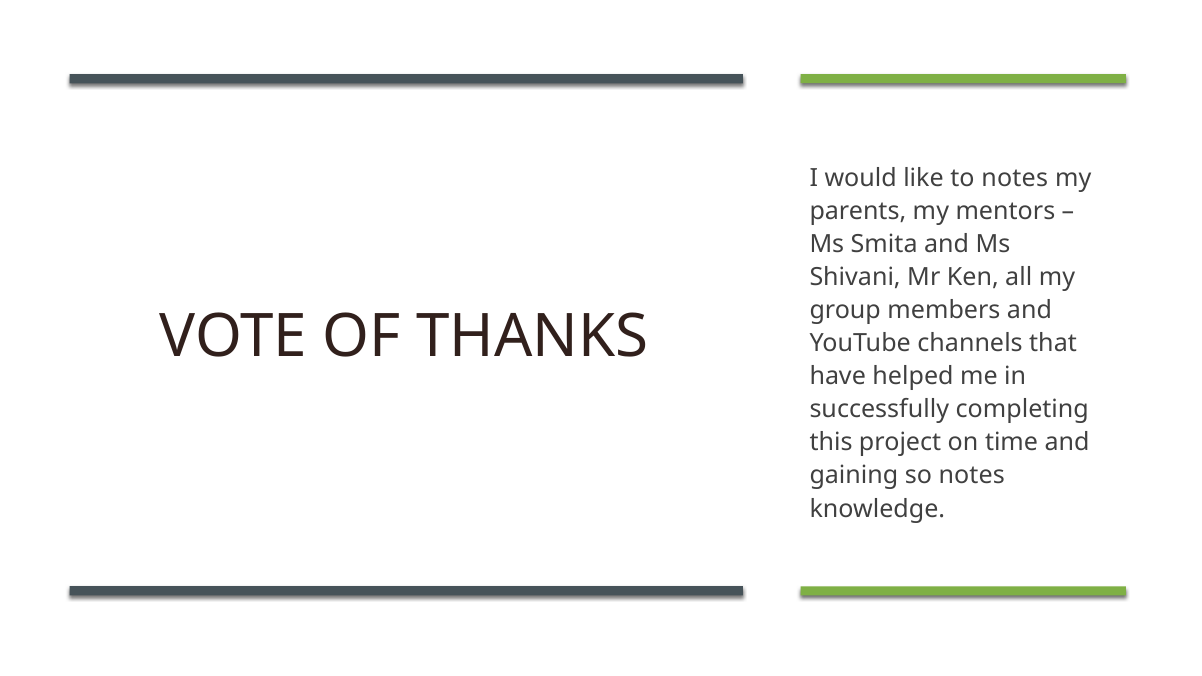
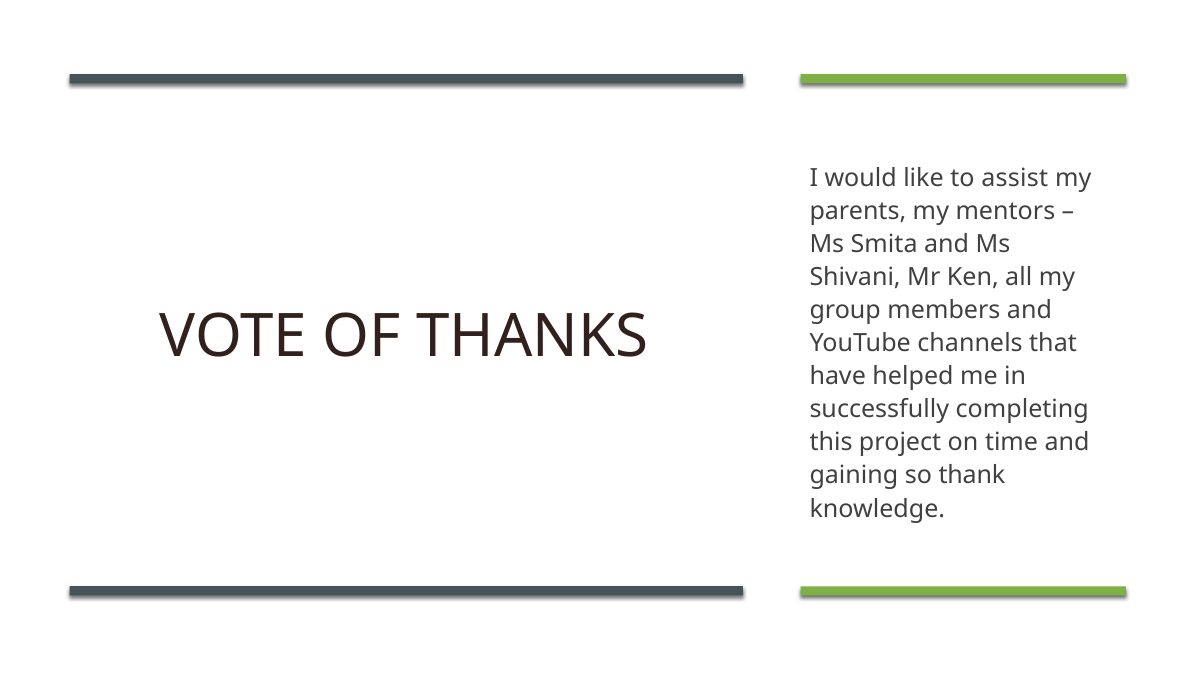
to notes: notes -> assist
so notes: notes -> thank
